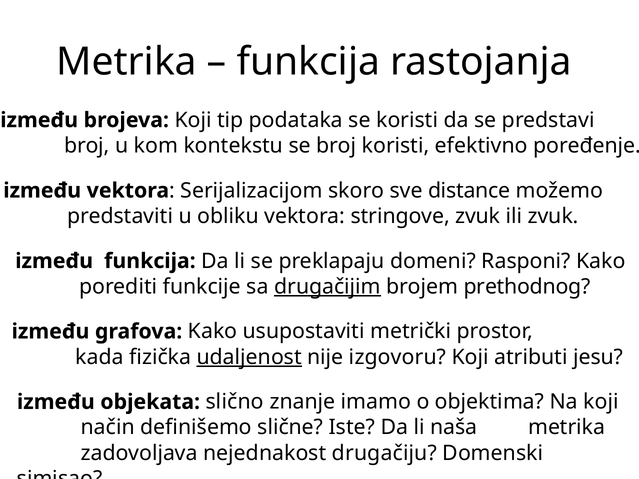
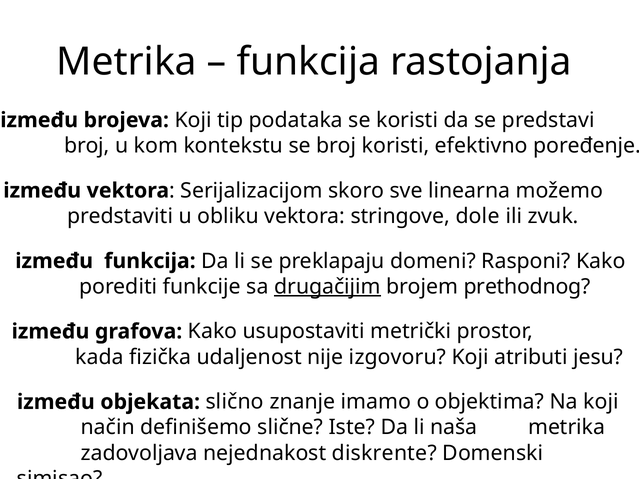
distance: distance -> linearna
stringove zvuk: zvuk -> dole
udaljenost underline: present -> none
drugačiju: drugačiju -> diskrente
